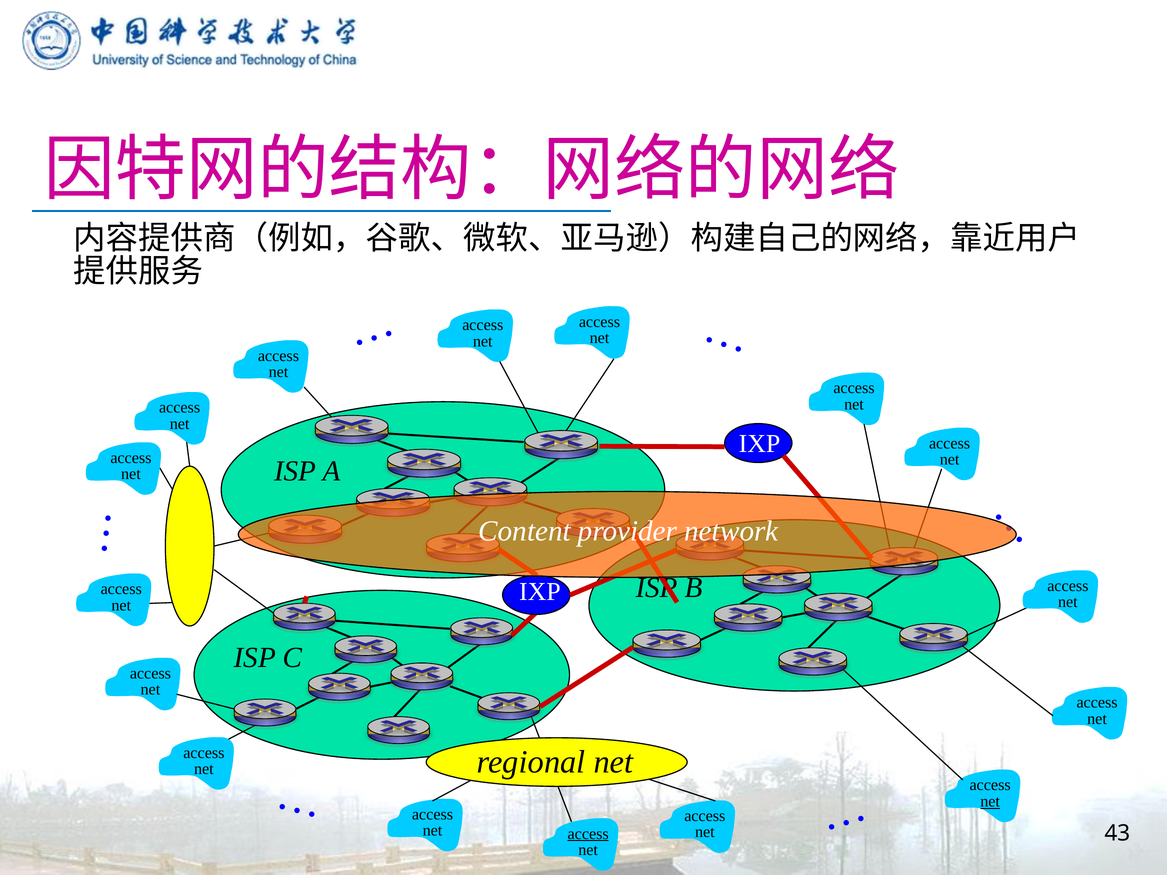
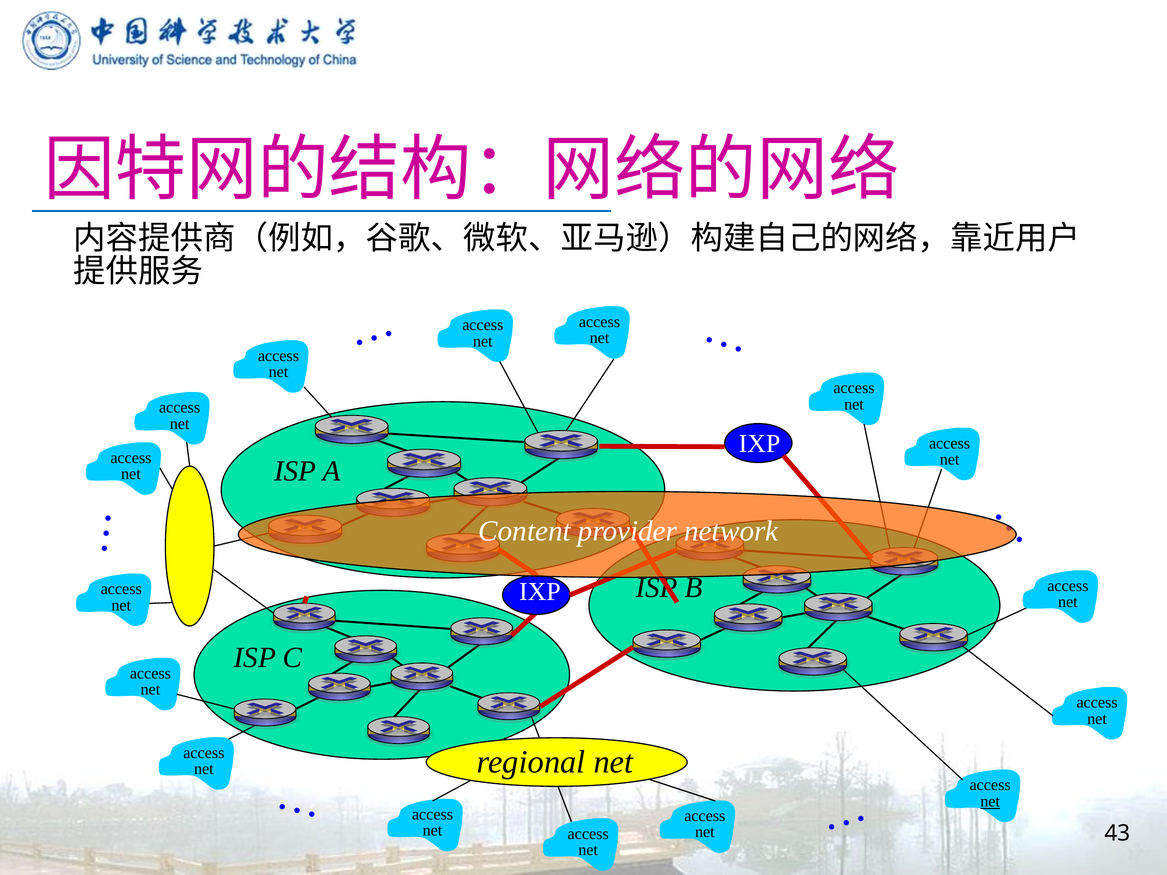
access at (588, 834) underline: present -> none
